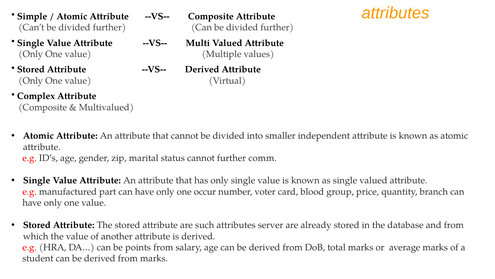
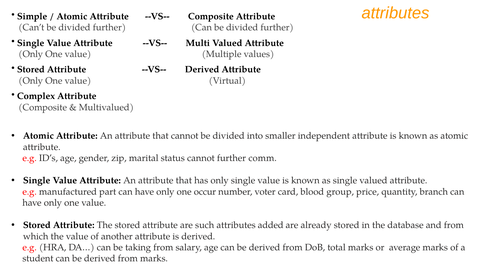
server: server -> added
points: points -> taking
